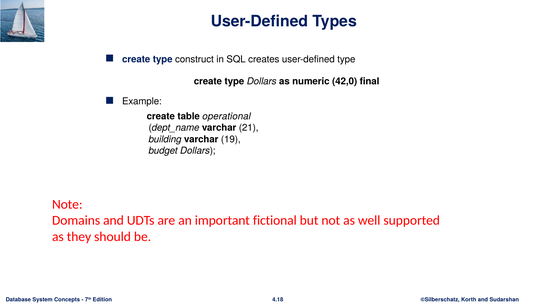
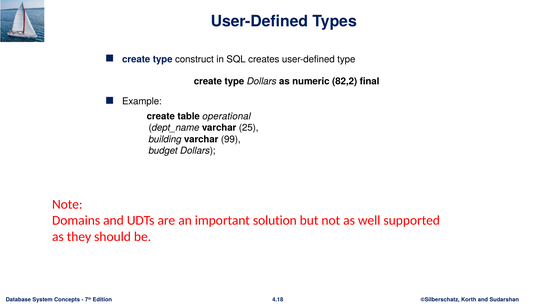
42,0: 42,0 -> 82,2
21: 21 -> 25
19: 19 -> 99
fictional: fictional -> solution
